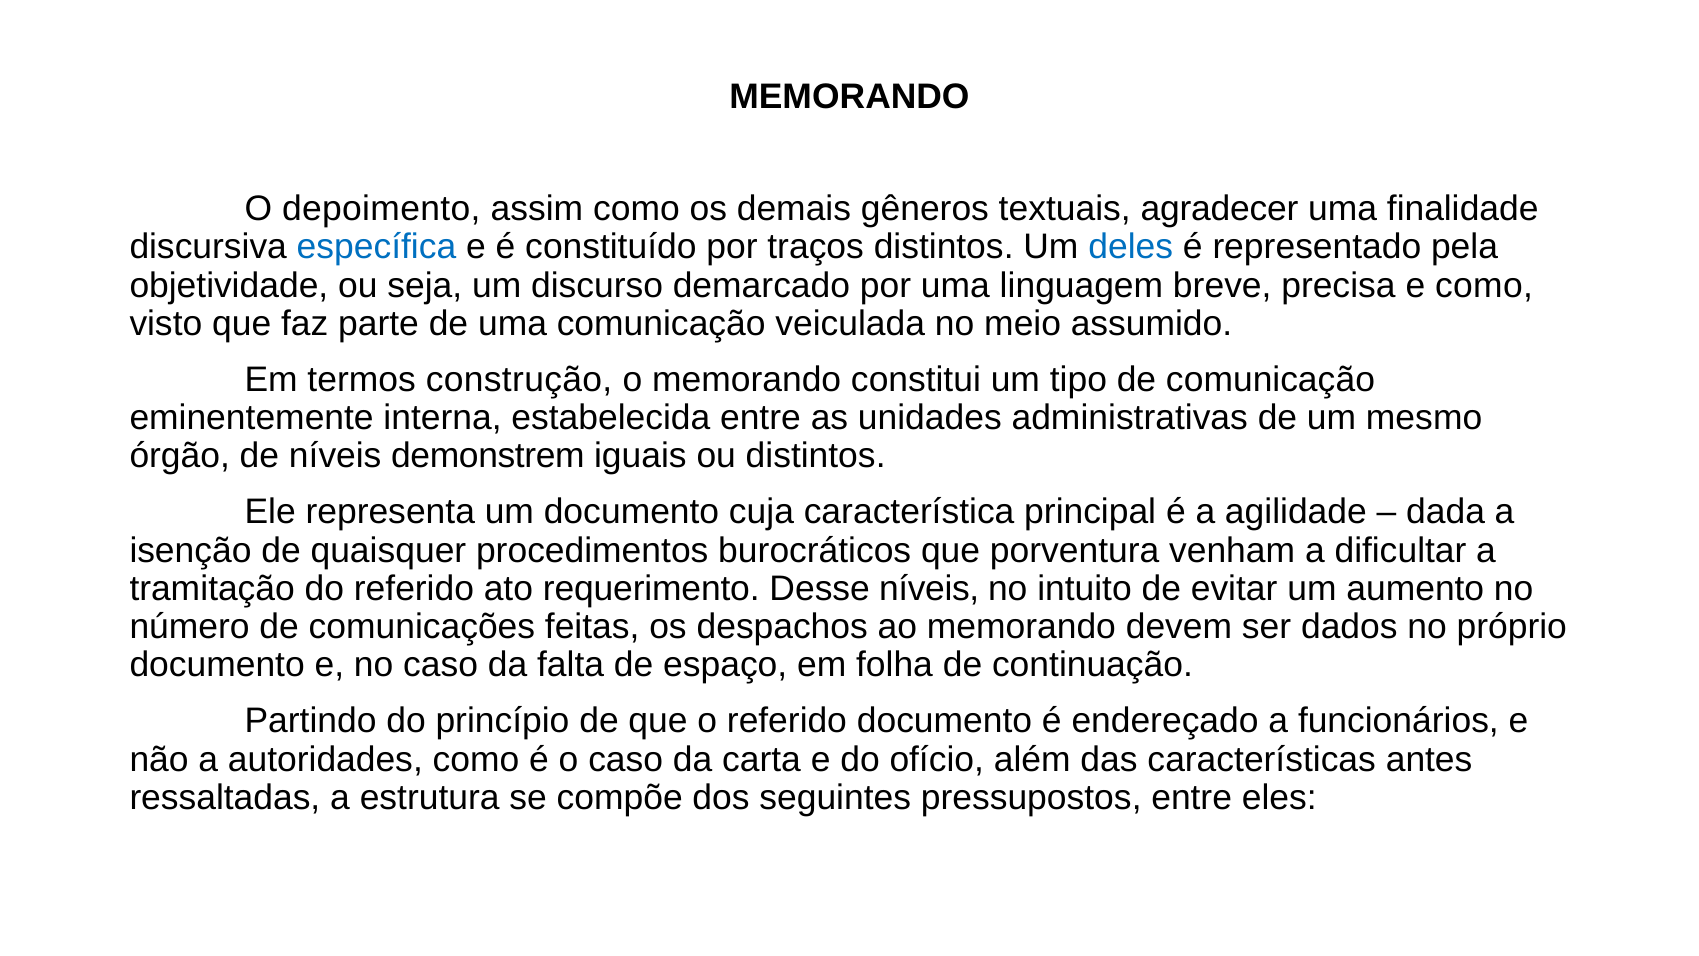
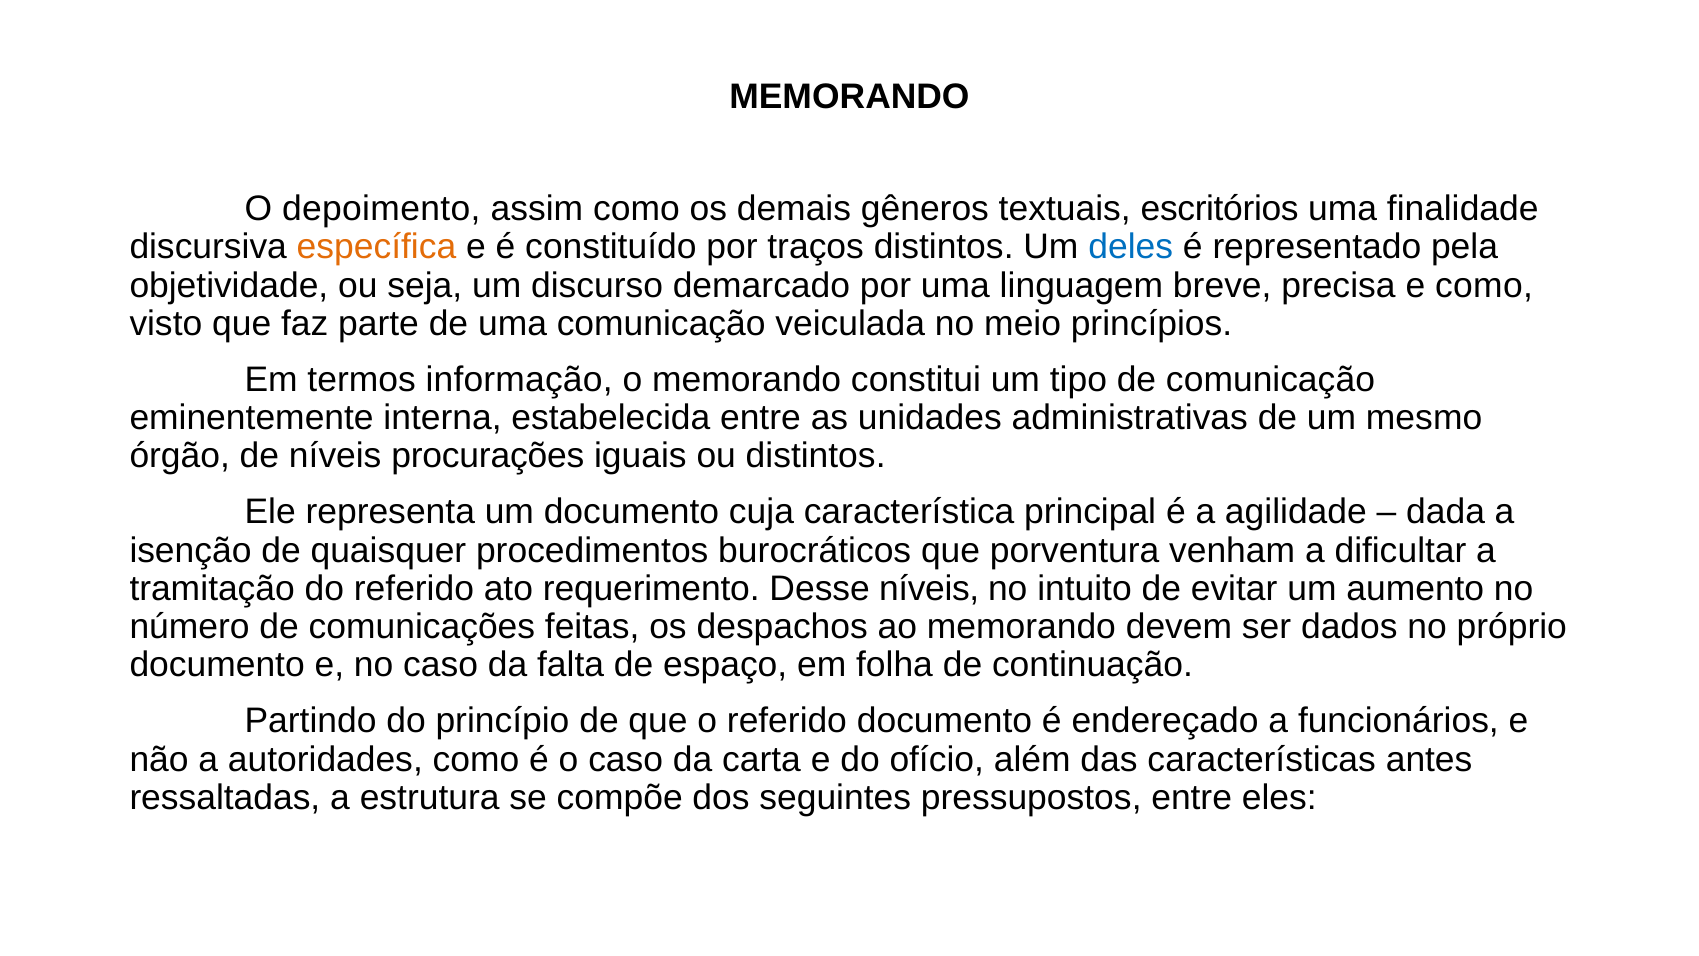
agradecer: agradecer -> escritórios
específica colour: blue -> orange
assumido: assumido -> princípios
construção: construção -> informação
demonstrem: demonstrem -> procurações
